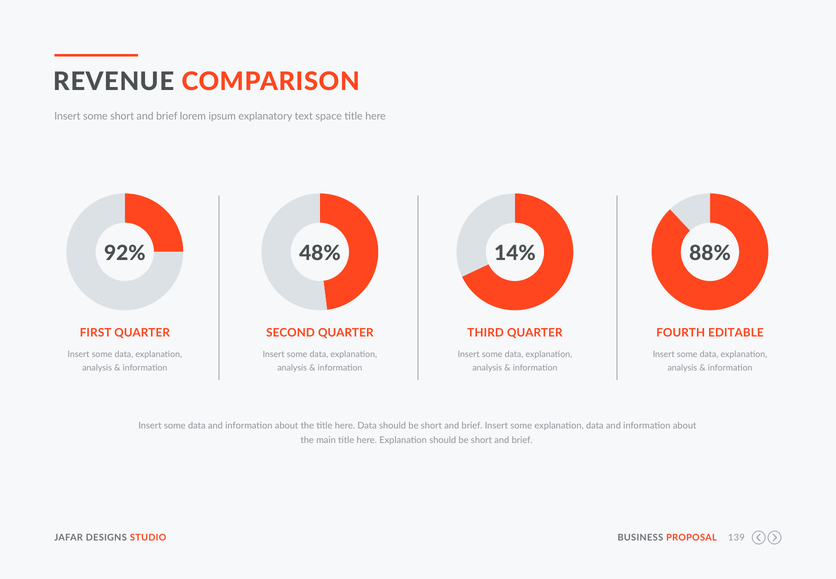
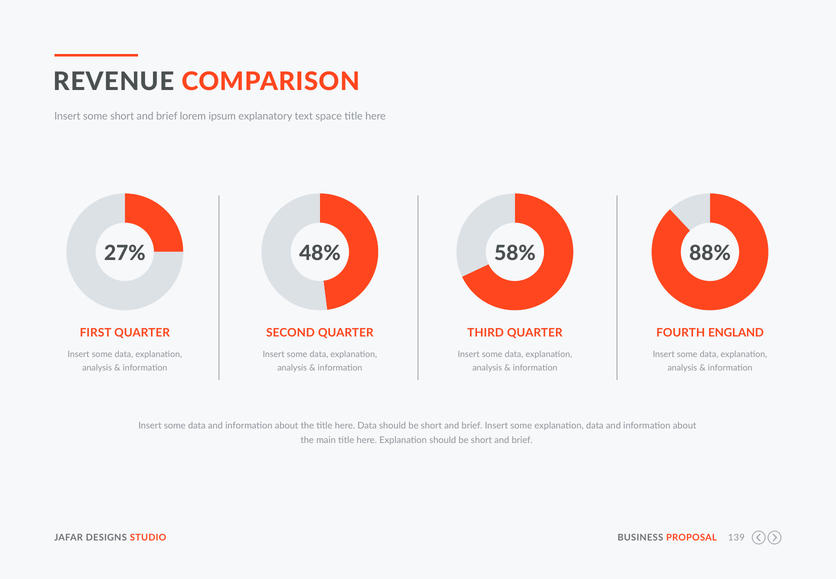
92%: 92% -> 27%
14%: 14% -> 58%
EDITABLE: EDITABLE -> ENGLAND
